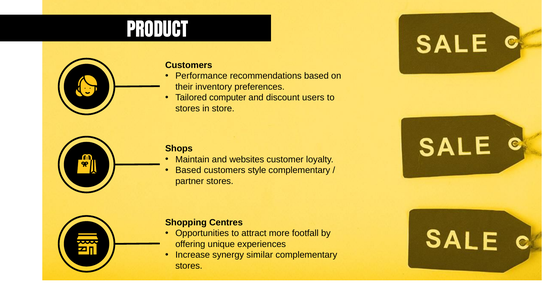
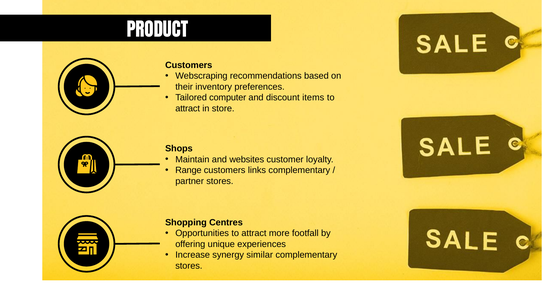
Performance: Performance -> Webscraping
users: users -> items
stores at (188, 108): stores -> attract
Based at (188, 170): Based -> Range
style: style -> links
